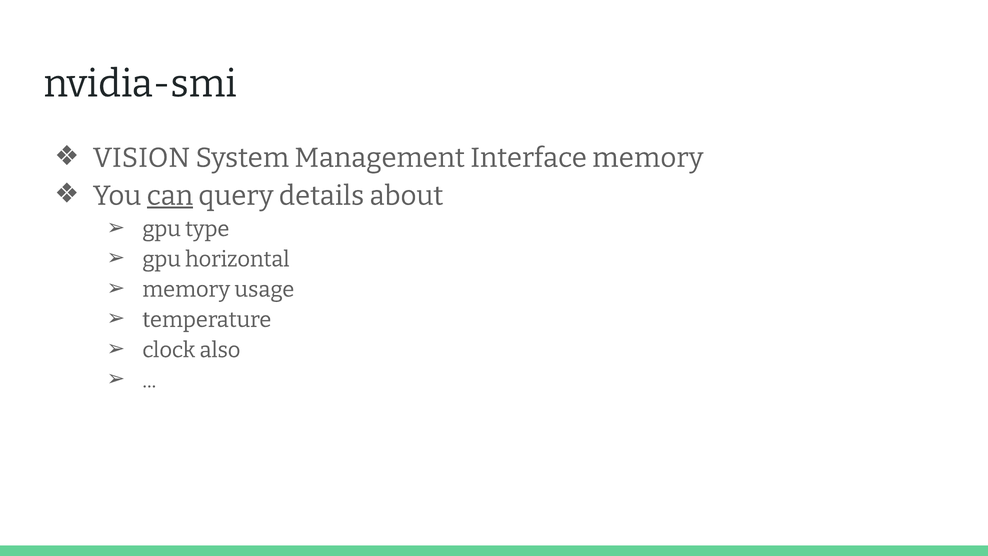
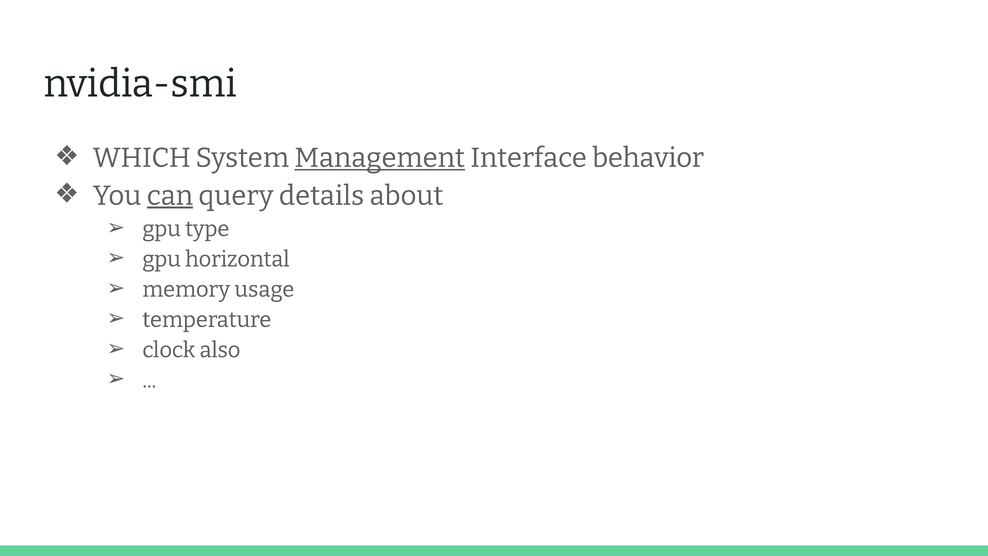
VISION: VISION -> WHICH
Management underline: none -> present
Interface memory: memory -> behavior
